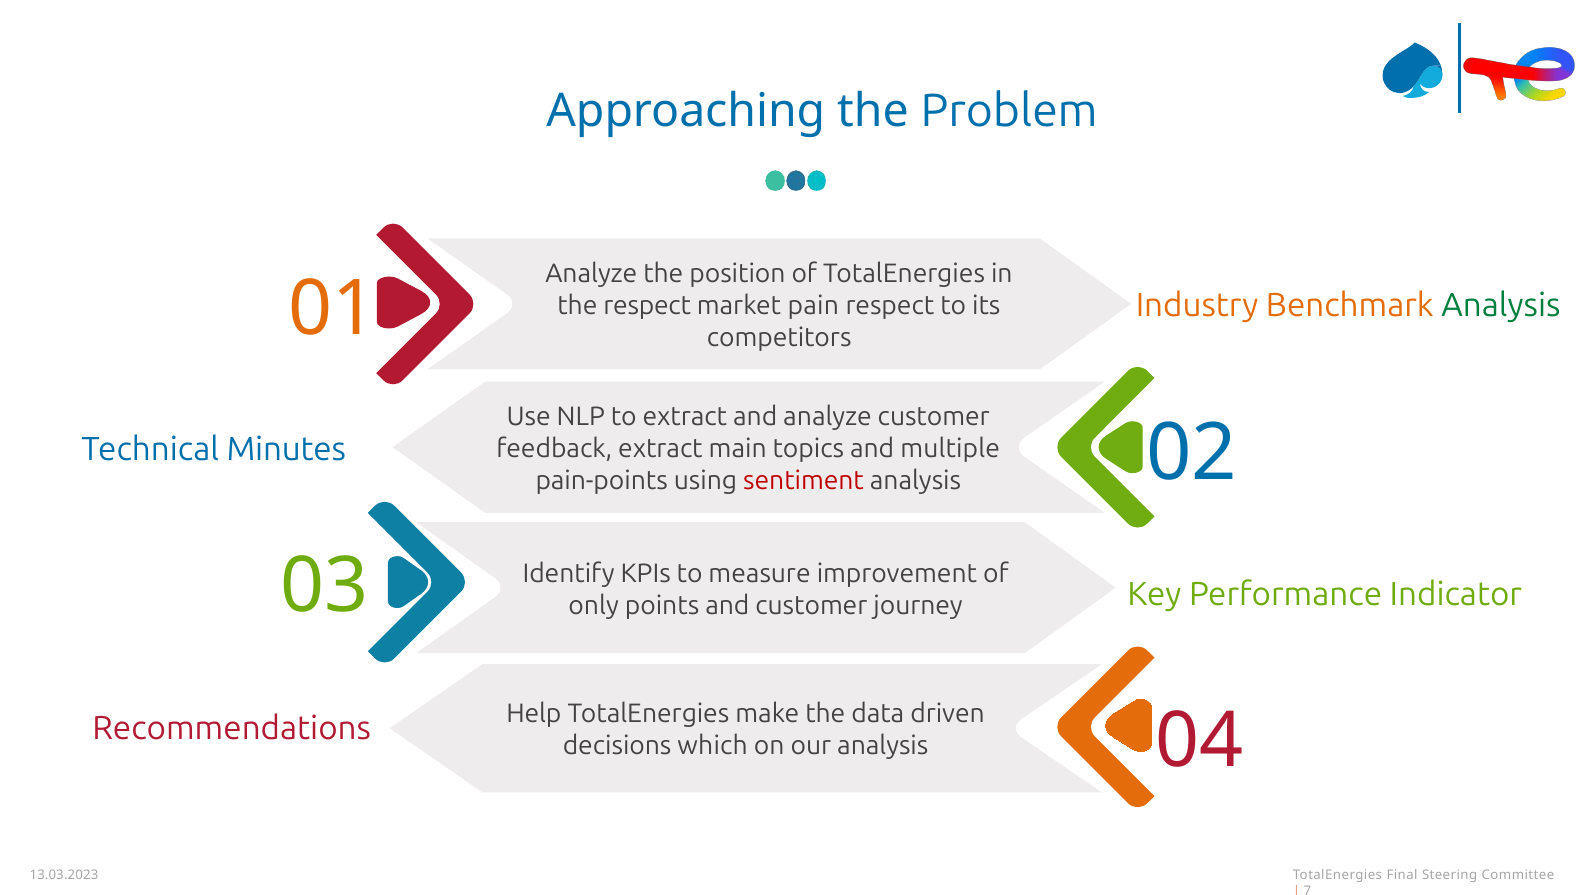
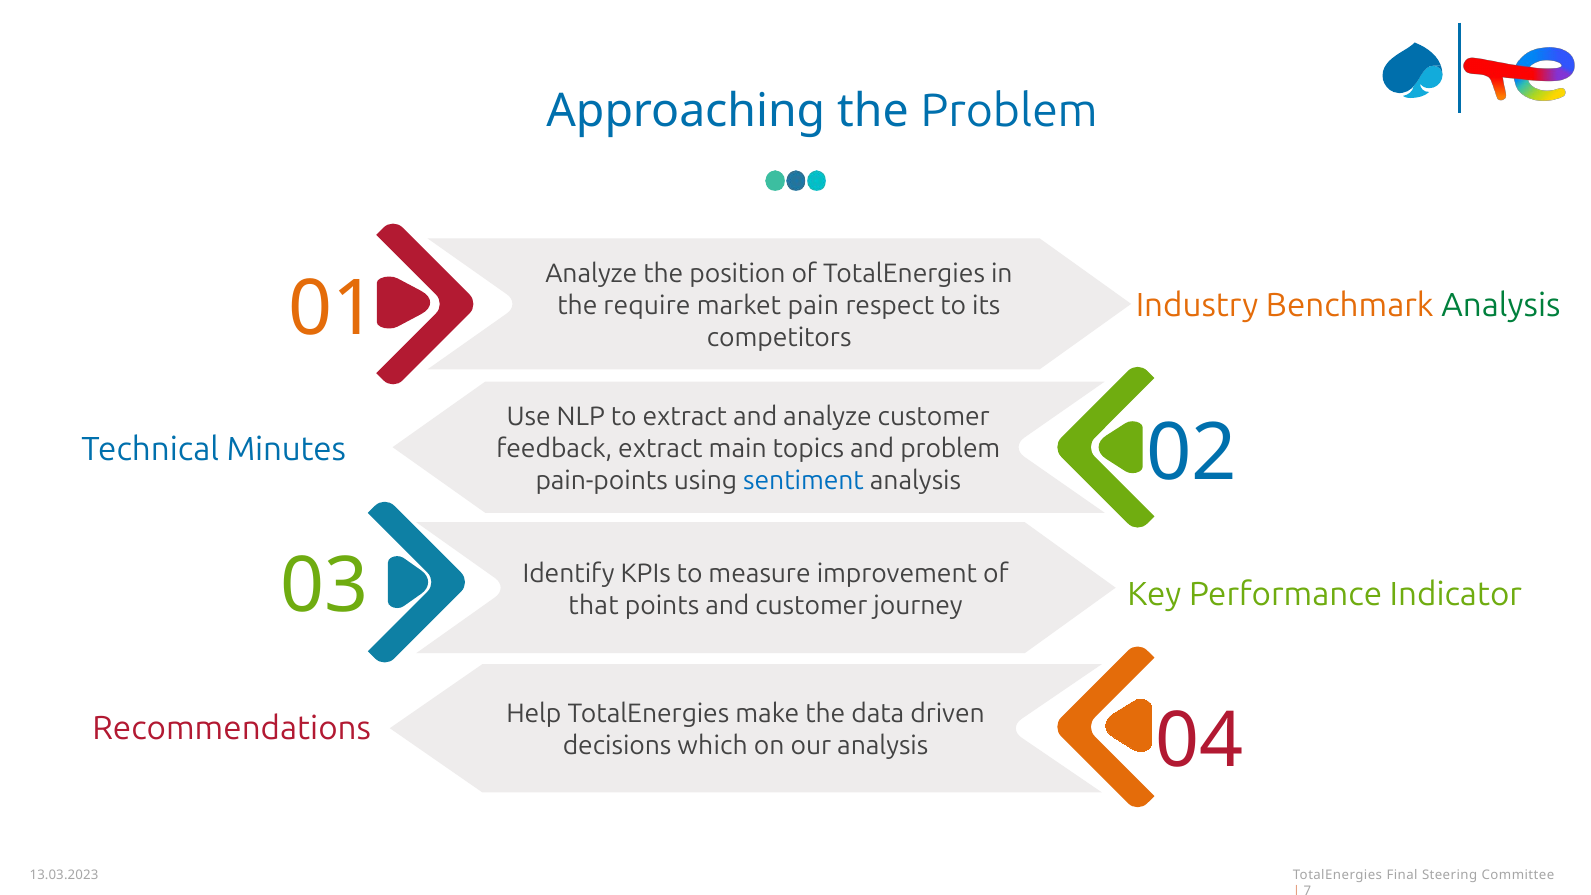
the respect: respect -> require
and multiple: multiple -> problem
sentiment colour: red -> blue
only: only -> that
